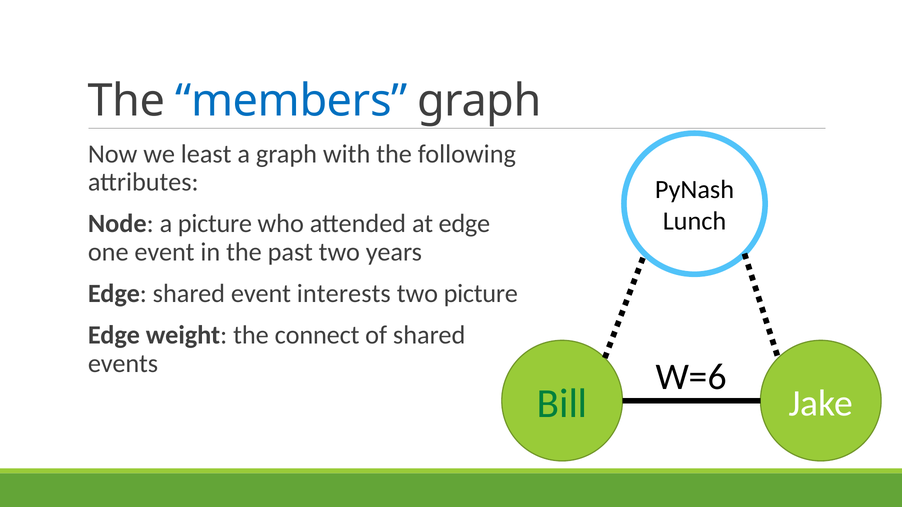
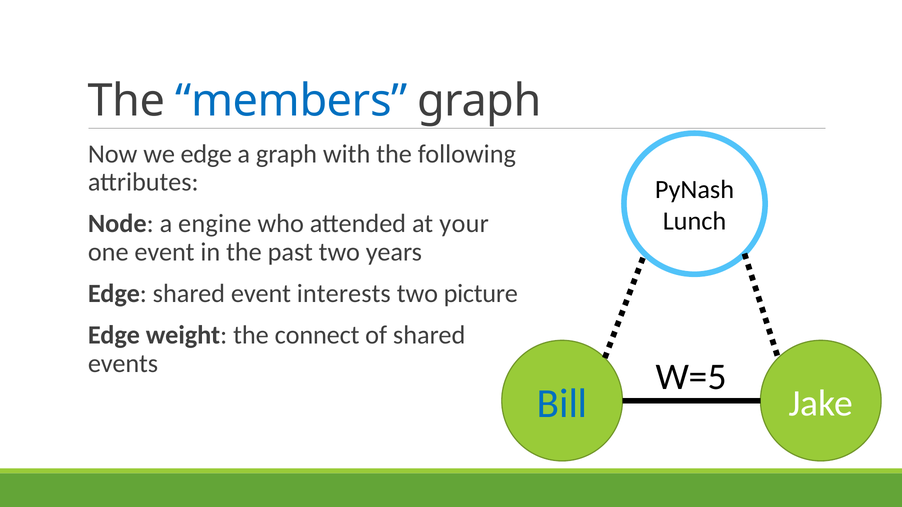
we least: least -> edge
a picture: picture -> engine
at edge: edge -> your
W=6: W=6 -> W=5
Bill colour: green -> blue
